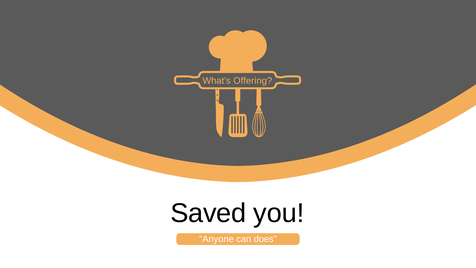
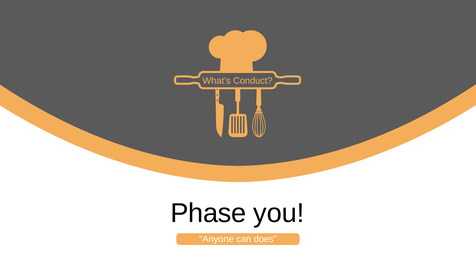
Offering: Offering -> Conduct
Saved: Saved -> Phase
